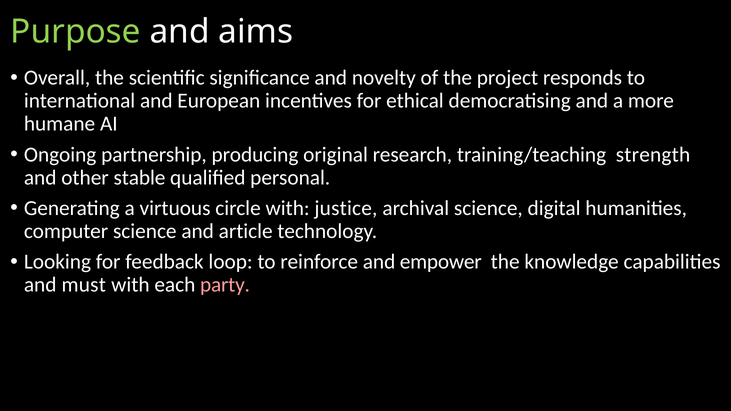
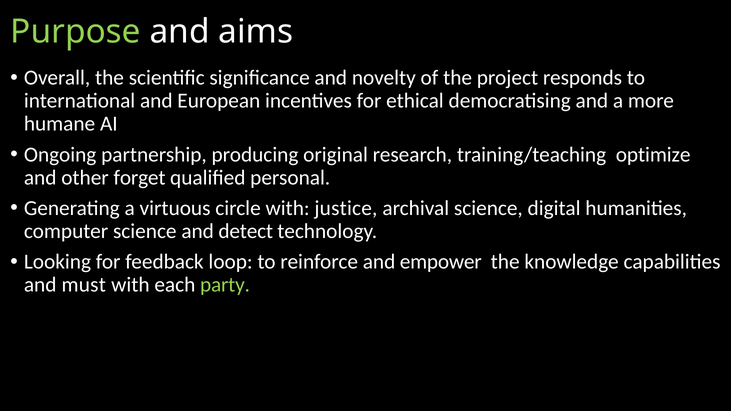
strength: strength -> optimize
stable: stable -> forget
article: article -> detect
party colour: pink -> light green
